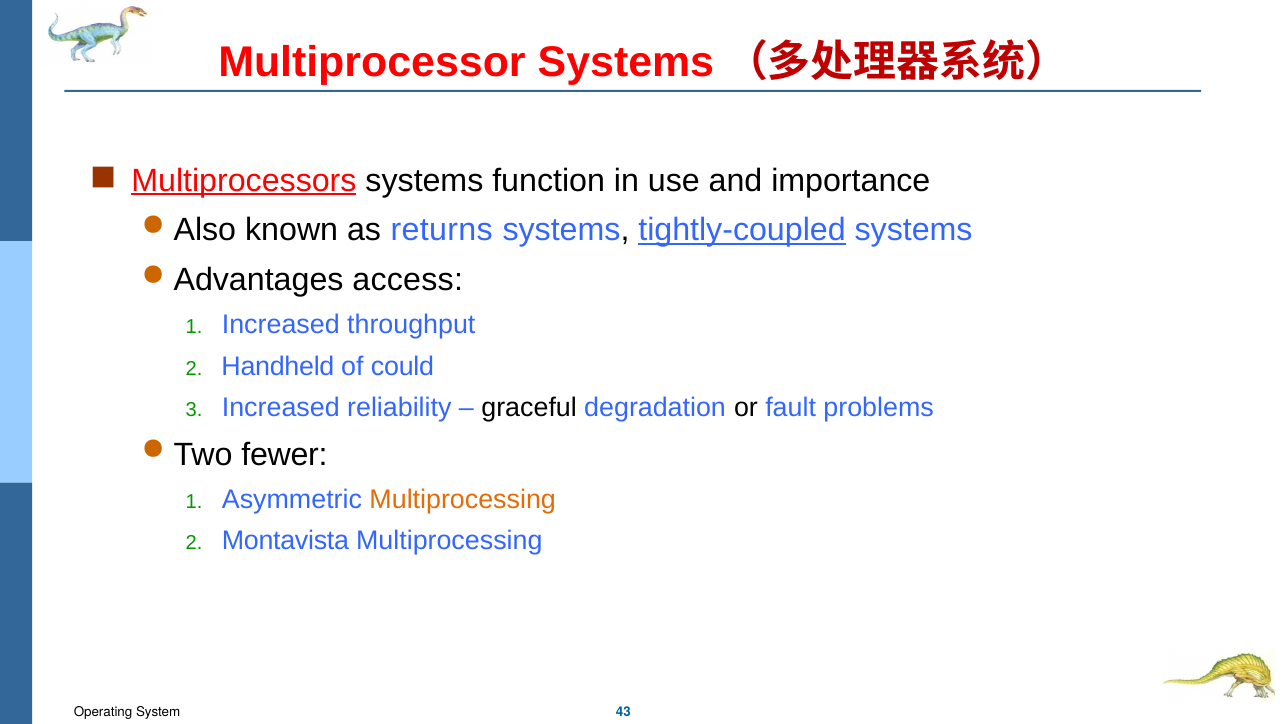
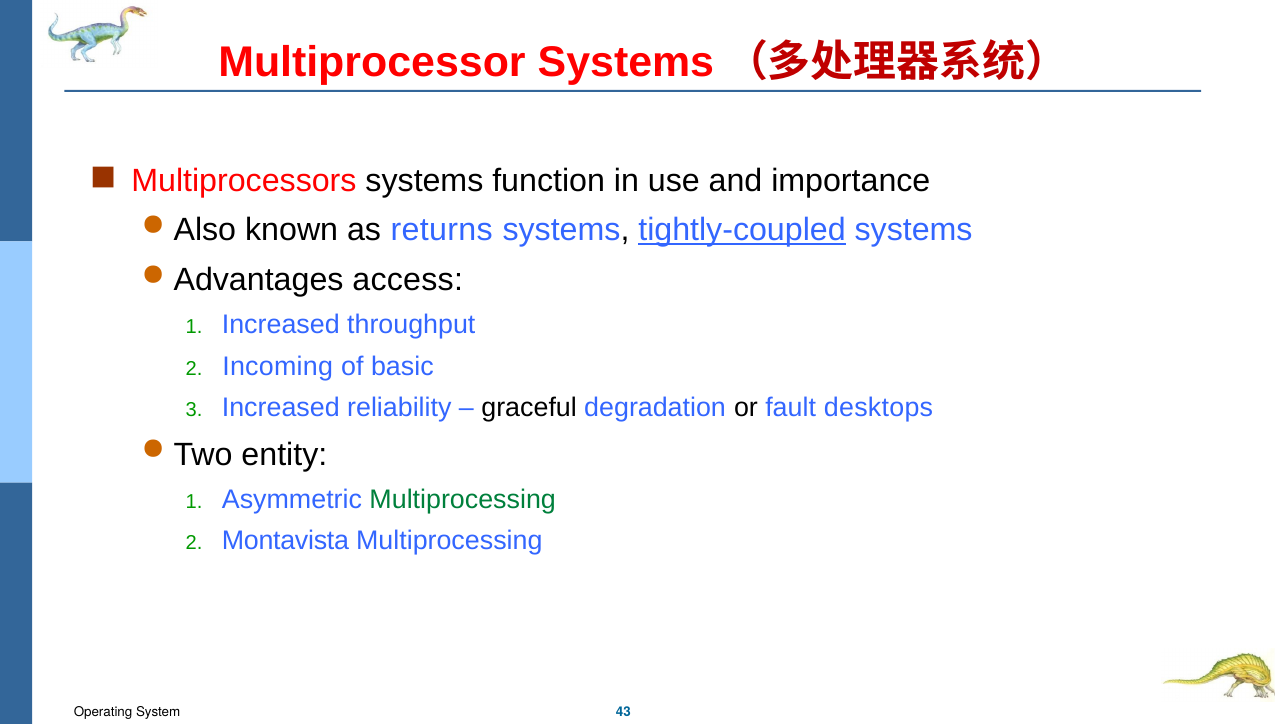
Multiprocessors underline: present -> none
Handheld: Handheld -> Incoming
could: could -> basic
problems: problems -> desktops
fewer: fewer -> entity
Multiprocessing at (463, 499) colour: orange -> green
